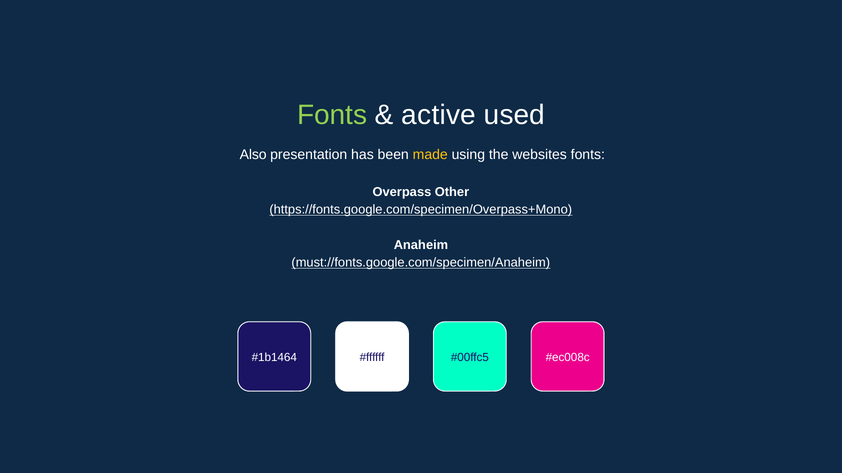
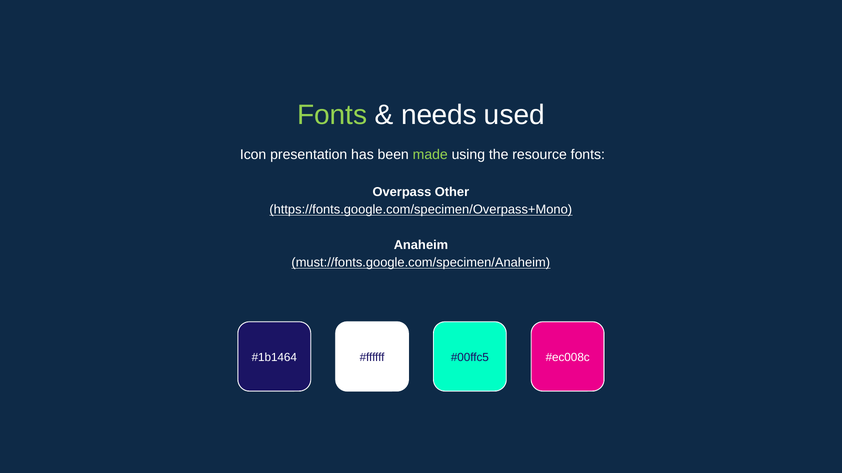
active: active -> needs
Also: Also -> Icon
made colour: yellow -> light green
websites: websites -> resource
